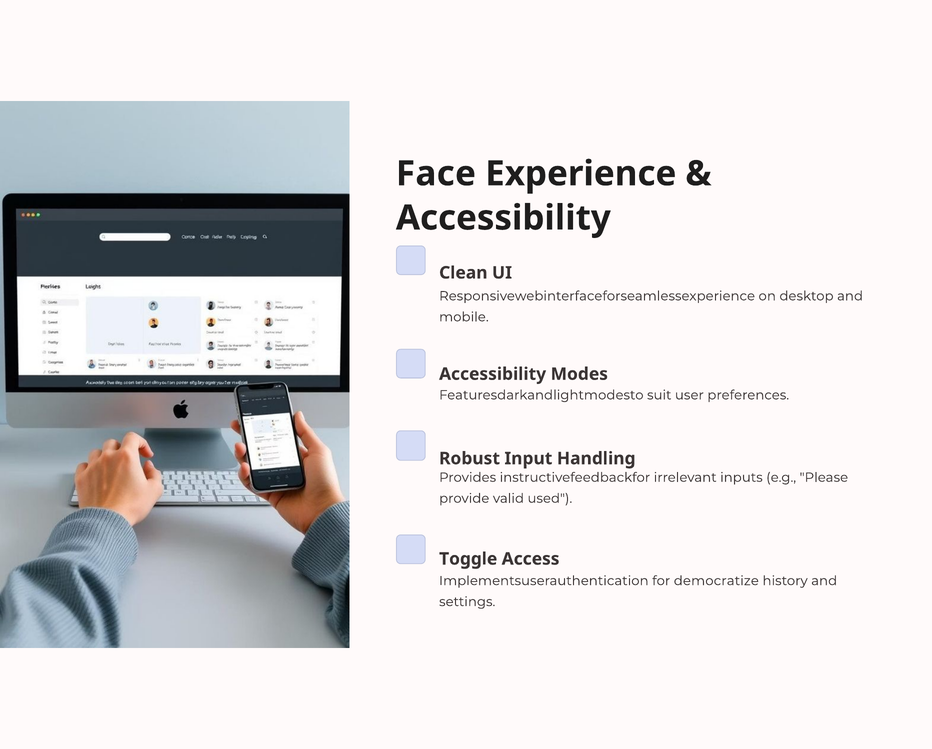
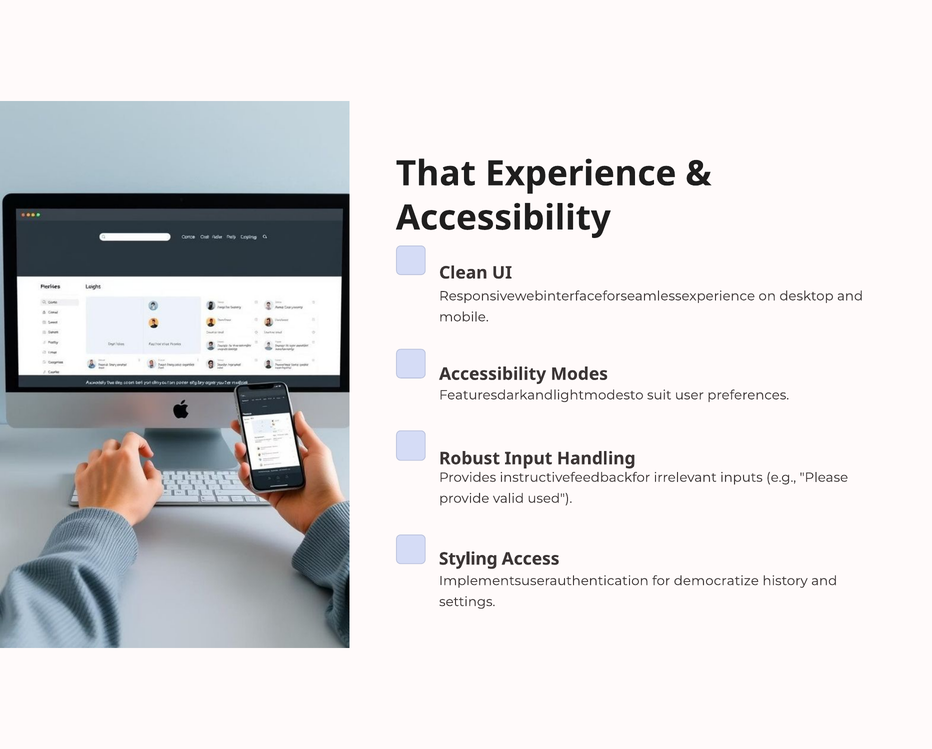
Face: Face -> That
Toggle: Toggle -> Styling
